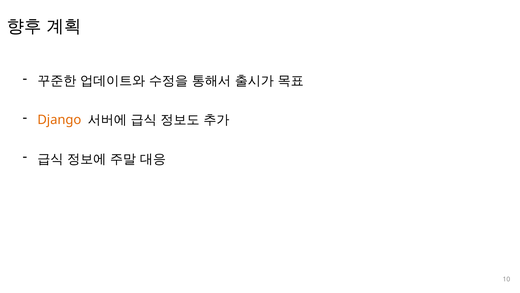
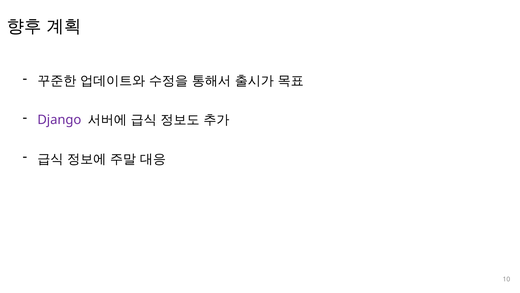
Django colour: orange -> purple
